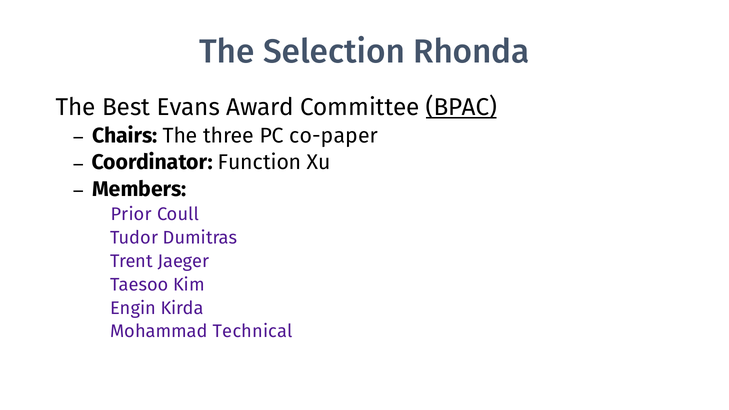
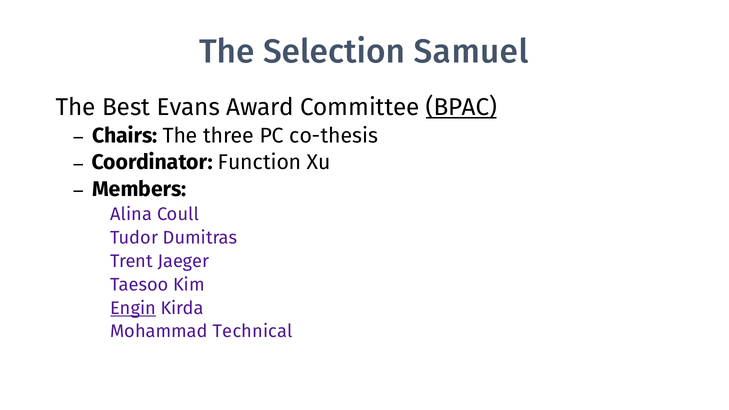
Rhonda: Rhonda -> Samuel
co-paper: co-paper -> co-thesis
Prior: Prior -> Alina
Engin underline: none -> present
